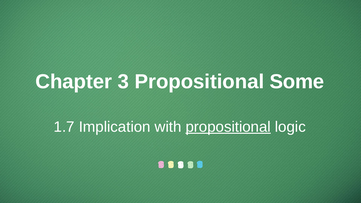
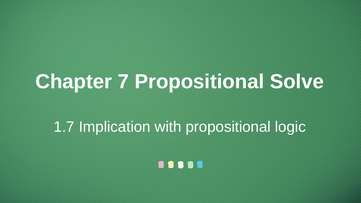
3: 3 -> 7
Some: Some -> Solve
propositional at (228, 127) underline: present -> none
